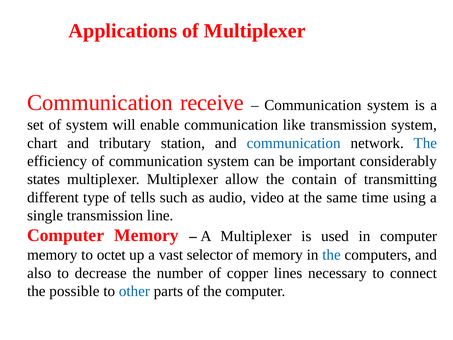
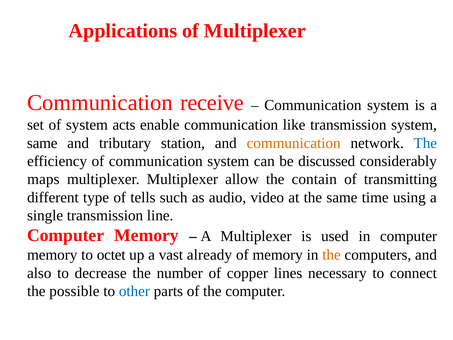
will: will -> acts
chart at (42, 143): chart -> same
communication at (294, 143) colour: blue -> orange
important: important -> discussed
states: states -> maps
selector: selector -> already
the at (332, 255) colour: blue -> orange
